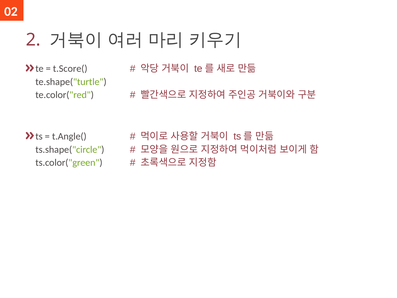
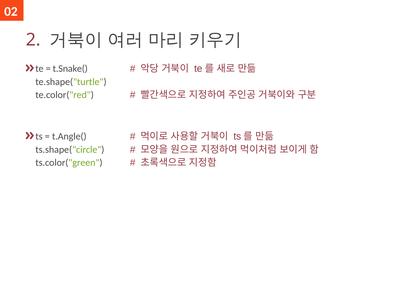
t.Score(: t.Score( -> t.Snake(
